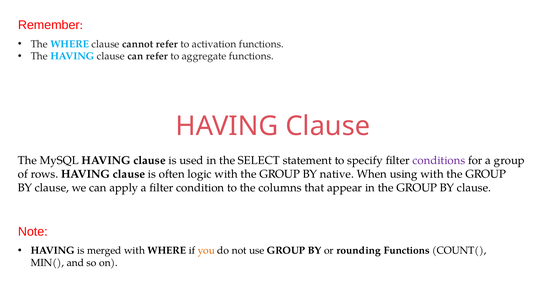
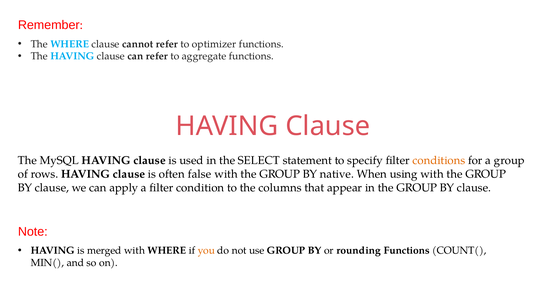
activation: activation -> optimizer
conditions colour: purple -> orange
logic: logic -> false
